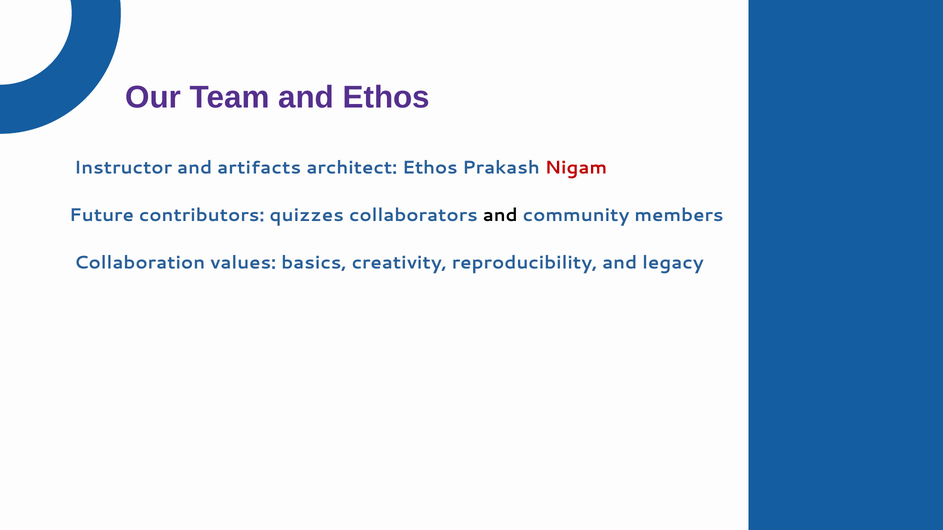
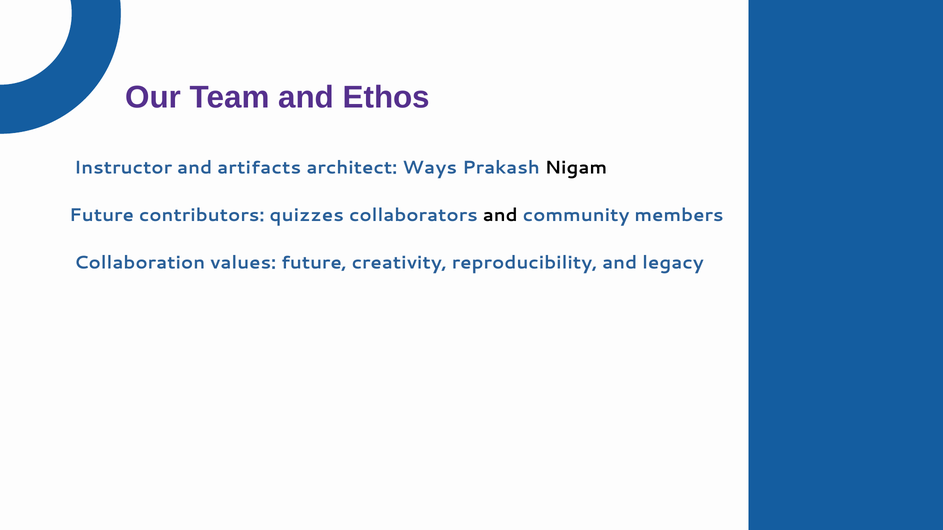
architect Ethos: Ethos -> Ways
Nigam colour: red -> black
basics: basics -> future
